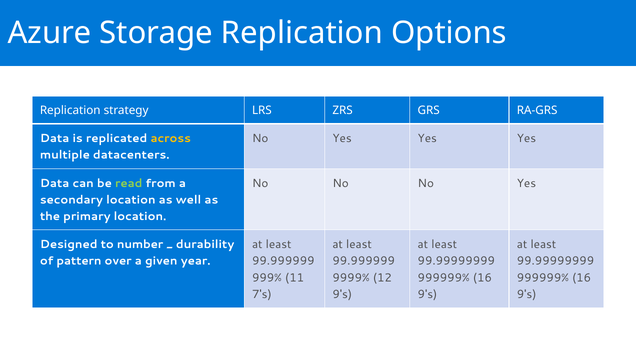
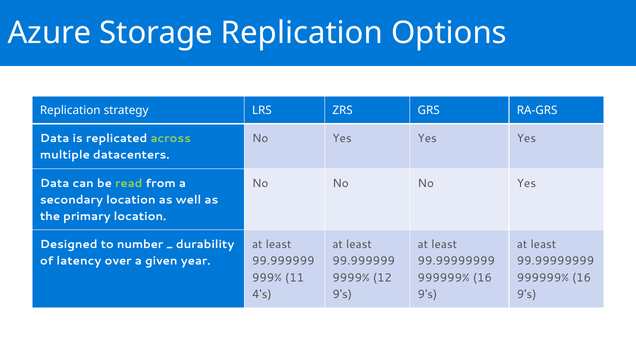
across colour: yellow -> light green
pattern: pattern -> latency
7's: 7's -> 4's
